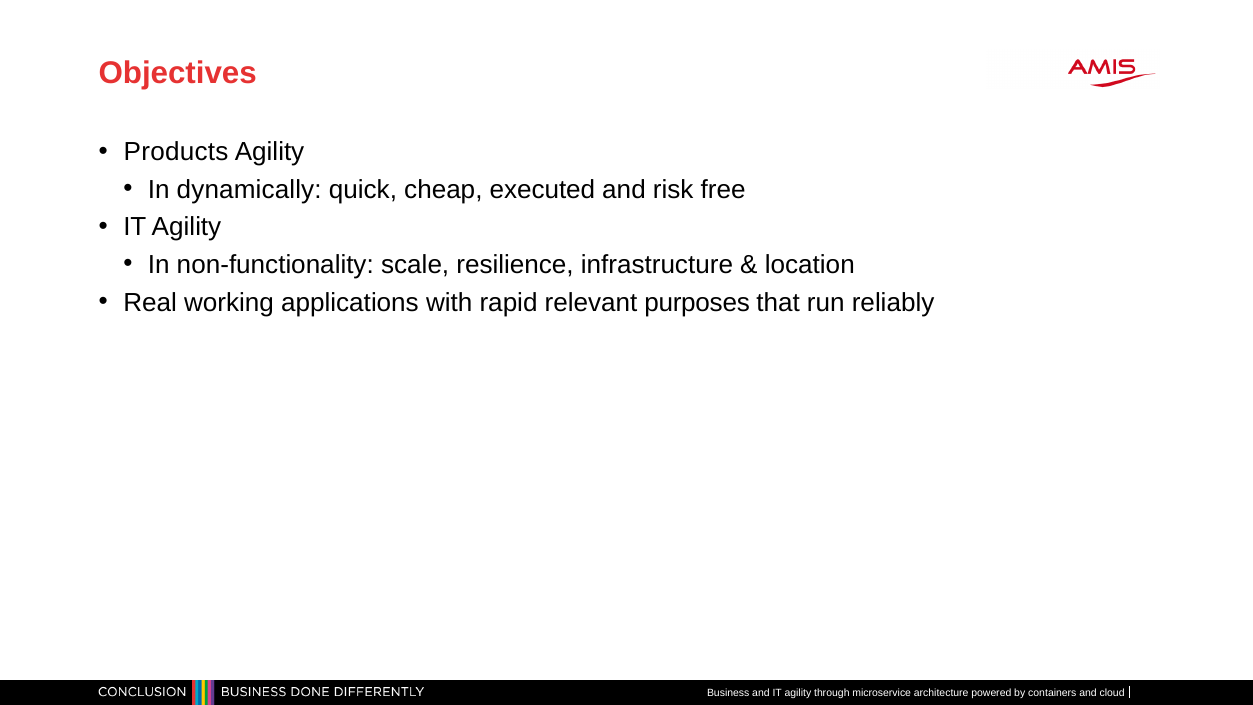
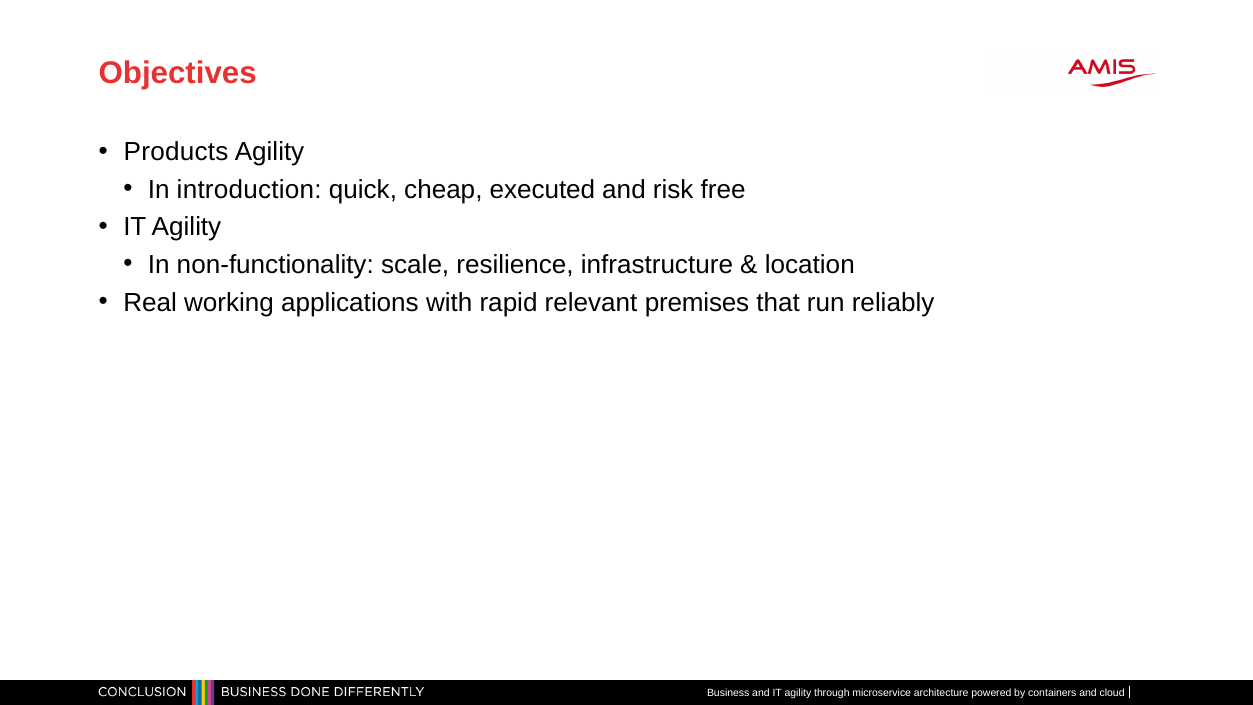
dynamically: dynamically -> introduction
purposes: purposes -> premises
